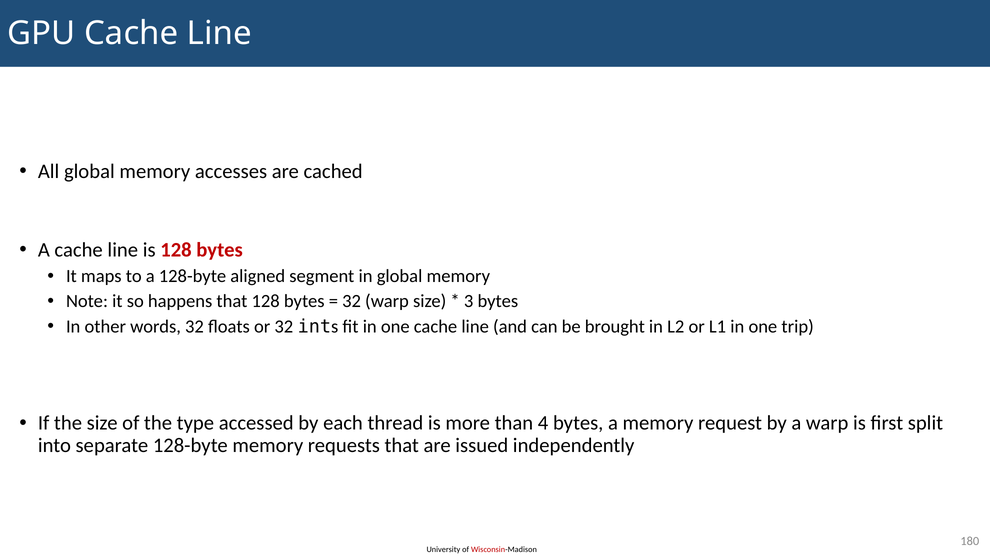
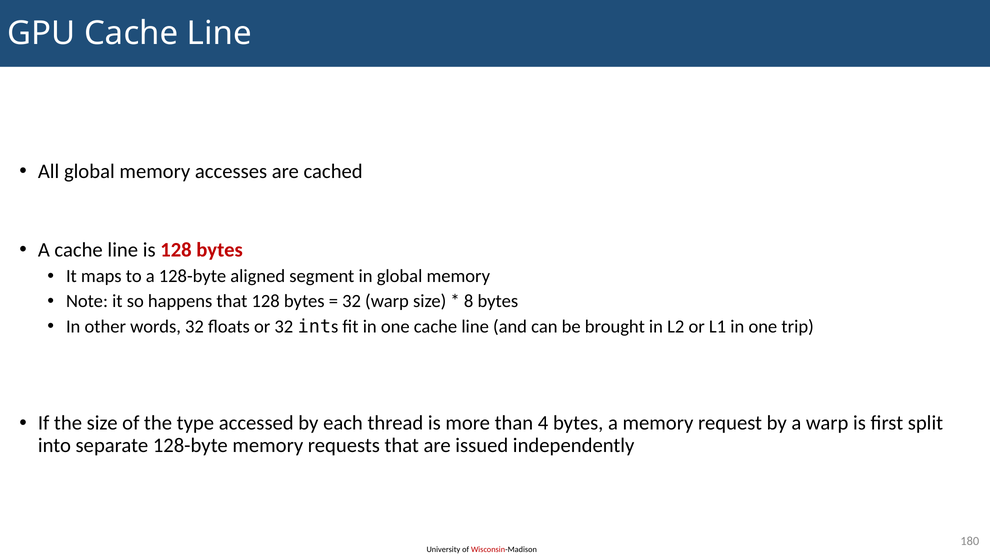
3: 3 -> 8
